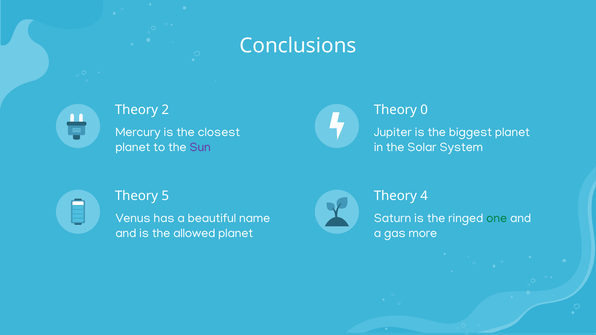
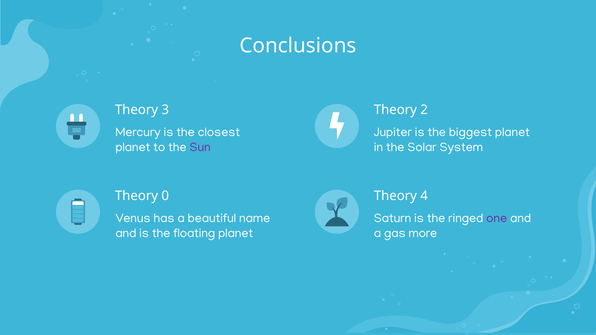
2: 2 -> 3
0: 0 -> 2
5: 5 -> 0
one colour: green -> purple
allowed: allowed -> floating
